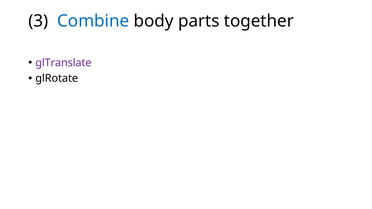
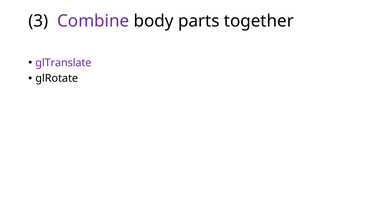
Combine colour: blue -> purple
